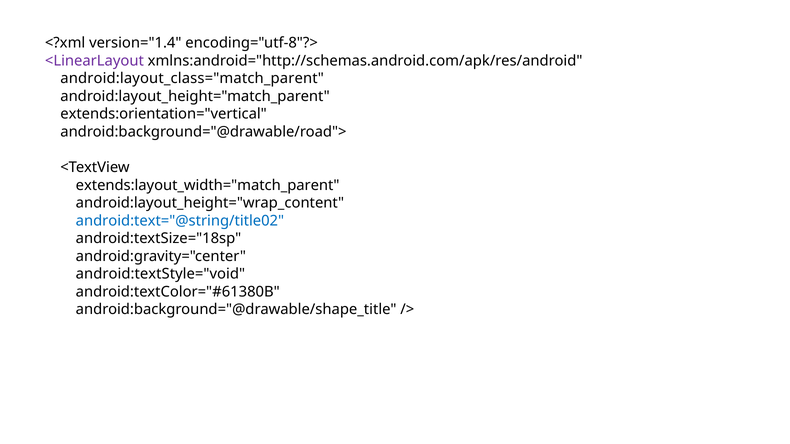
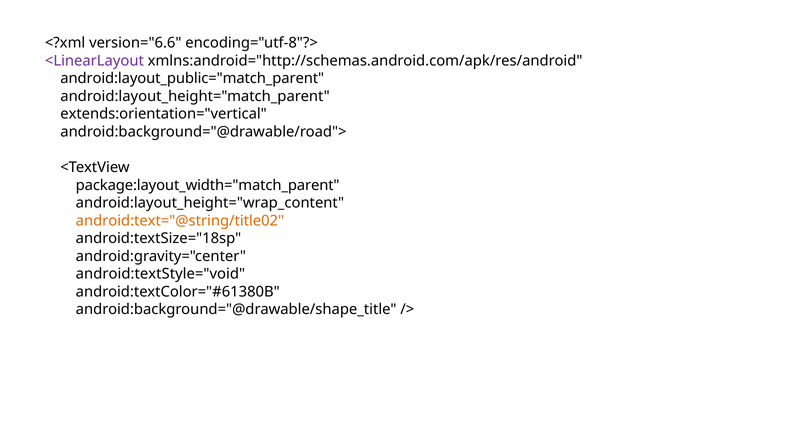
version="1.4: version="1.4 -> version="6.6
android:layout_class="match_parent: android:layout_class="match_parent -> android:layout_public="match_parent
extends:layout_width="match_parent: extends:layout_width="match_parent -> package:layout_width="match_parent
android:text="@string/title02 colour: blue -> orange
